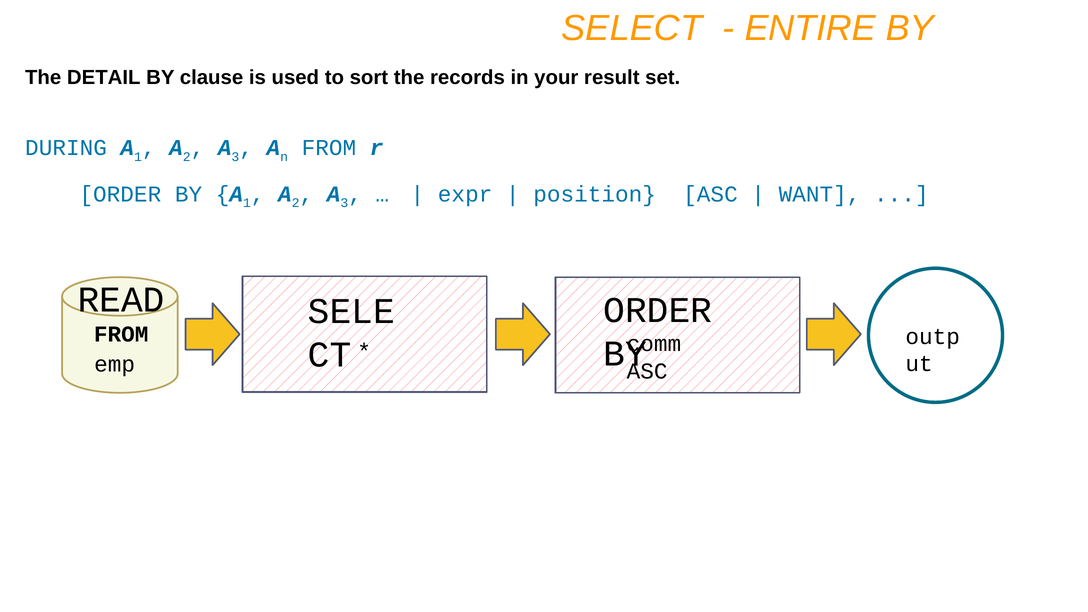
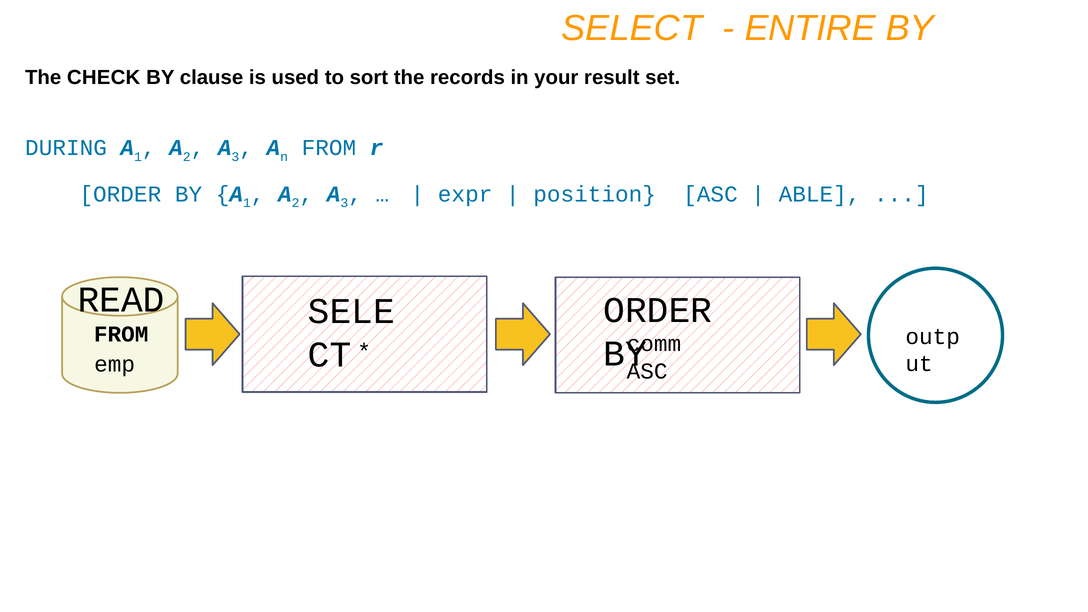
DETAIL: DETAIL -> CHECK
WANT: WANT -> ABLE
